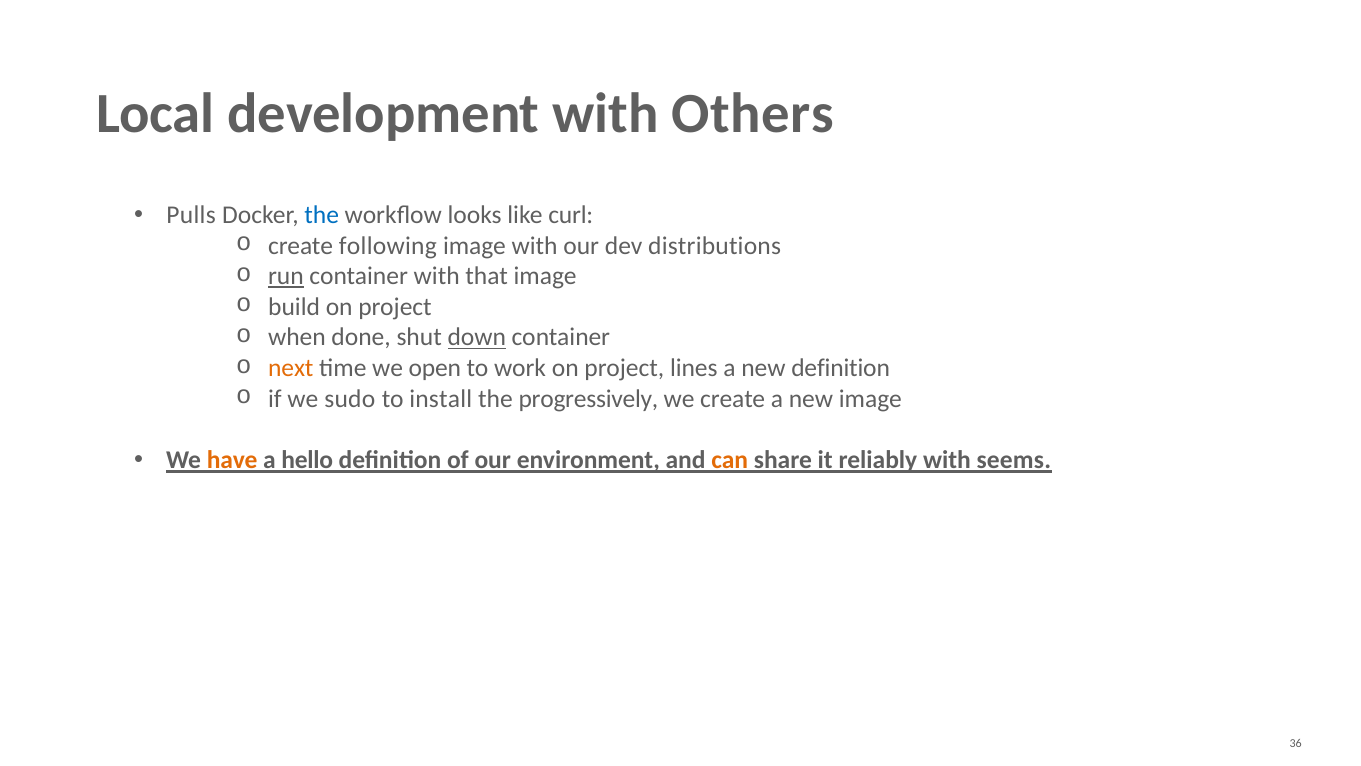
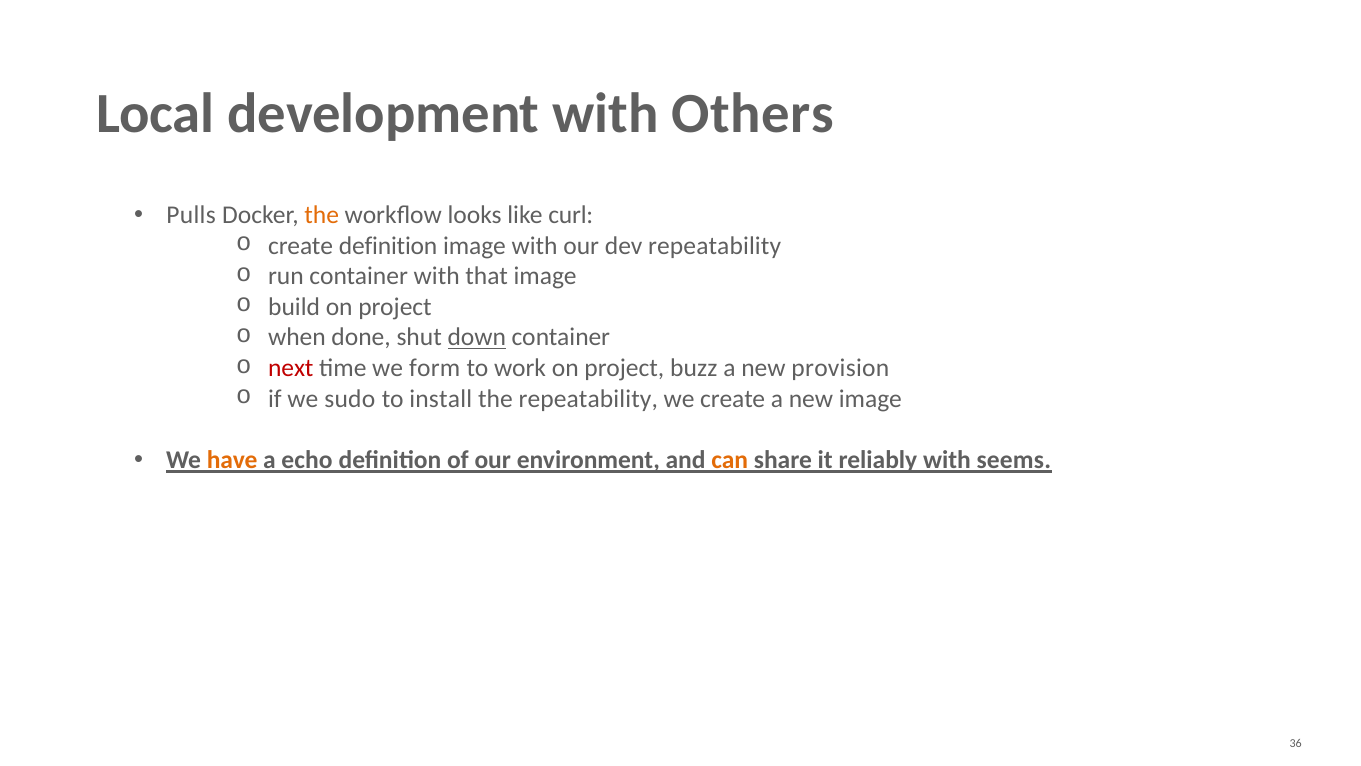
the at (322, 215) colour: blue -> orange
create following: following -> definition
dev distributions: distributions -> repeatability
run underline: present -> none
next colour: orange -> red
open: open -> form
lines: lines -> buzz
new definition: definition -> provision
the progressively: progressively -> repeatability
hello: hello -> echo
